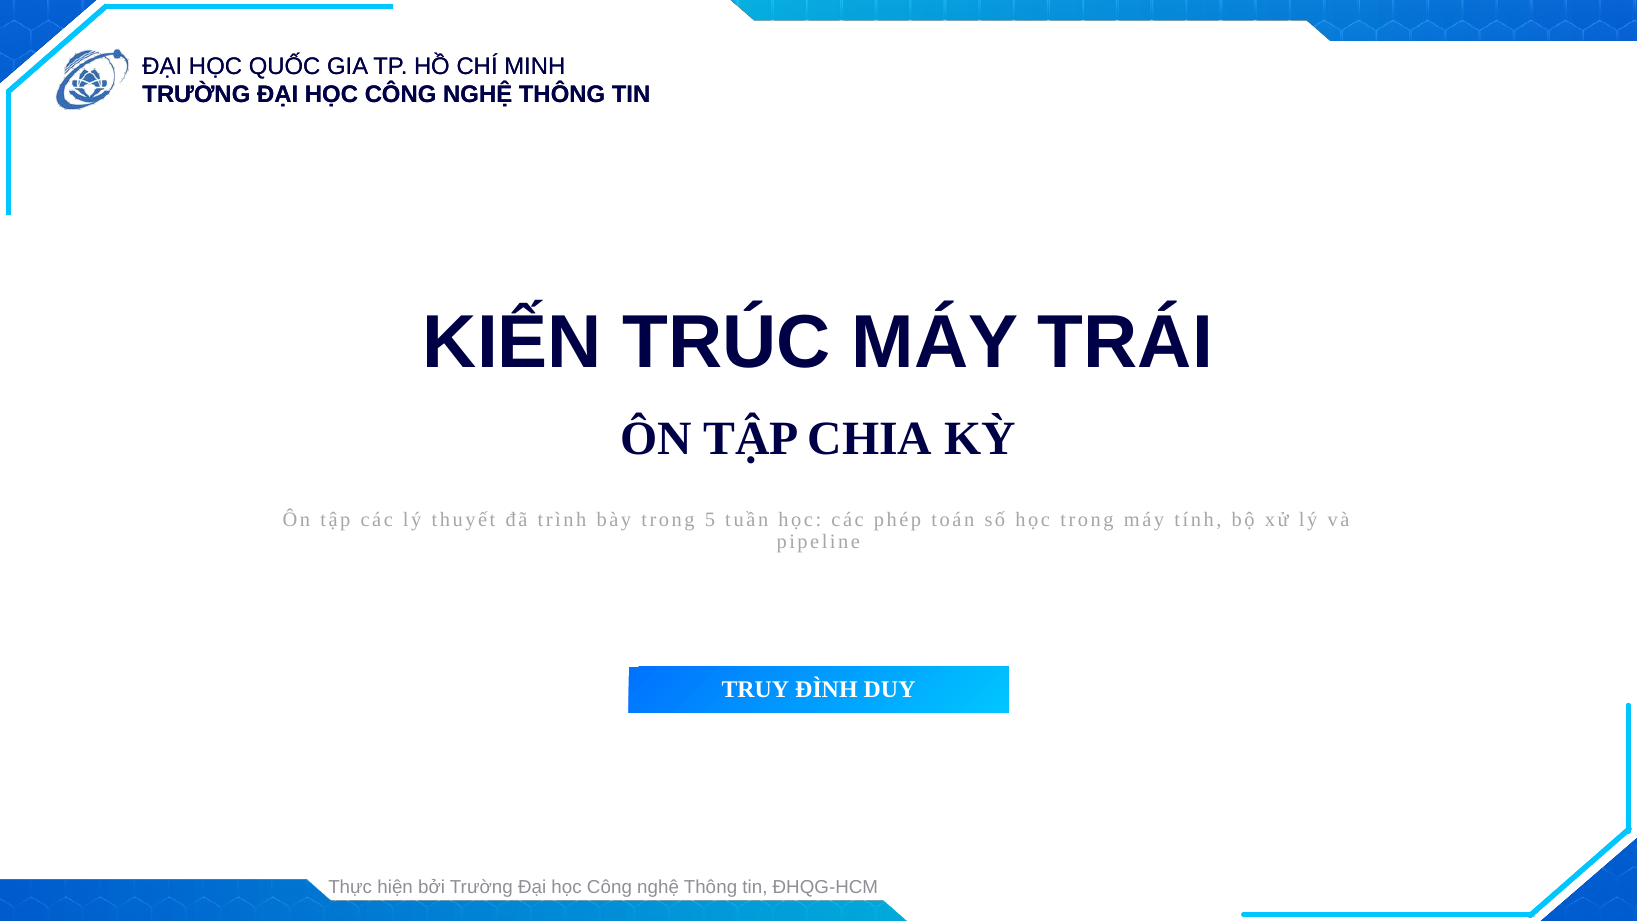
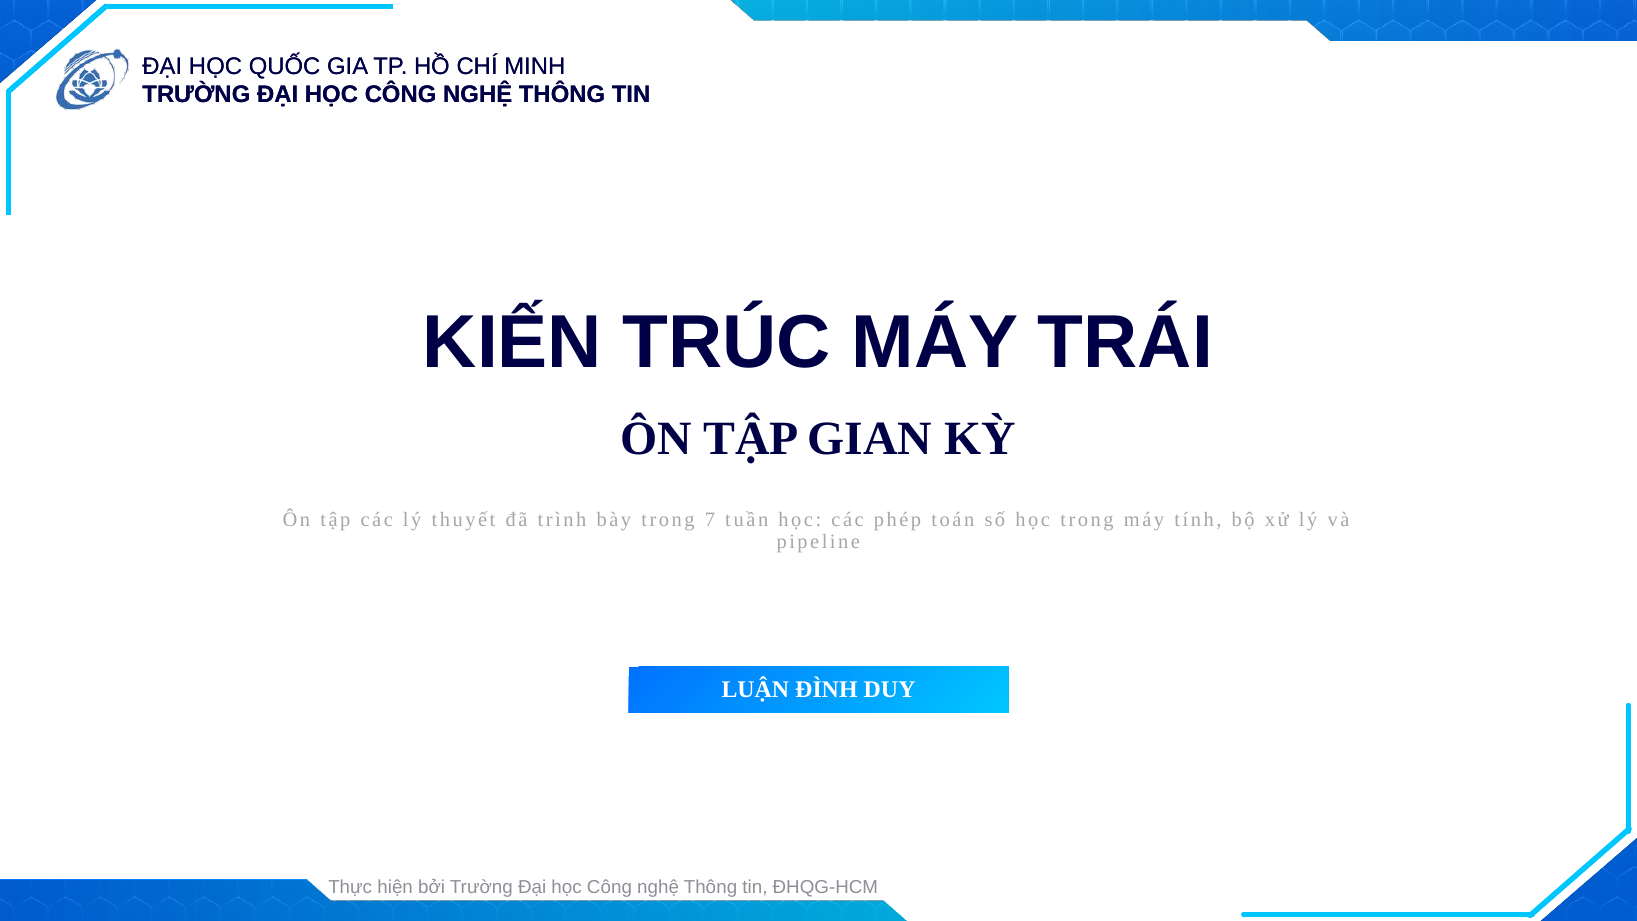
CHIA: CHIA -> GIAN
5: 5 -> 7
TRUY: TRUY -> LUẬN
